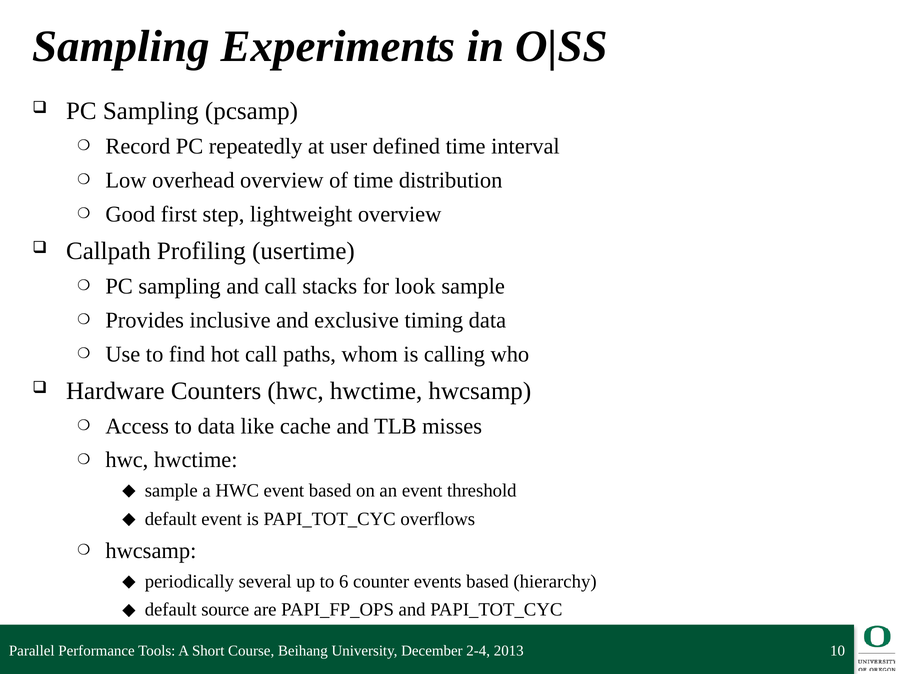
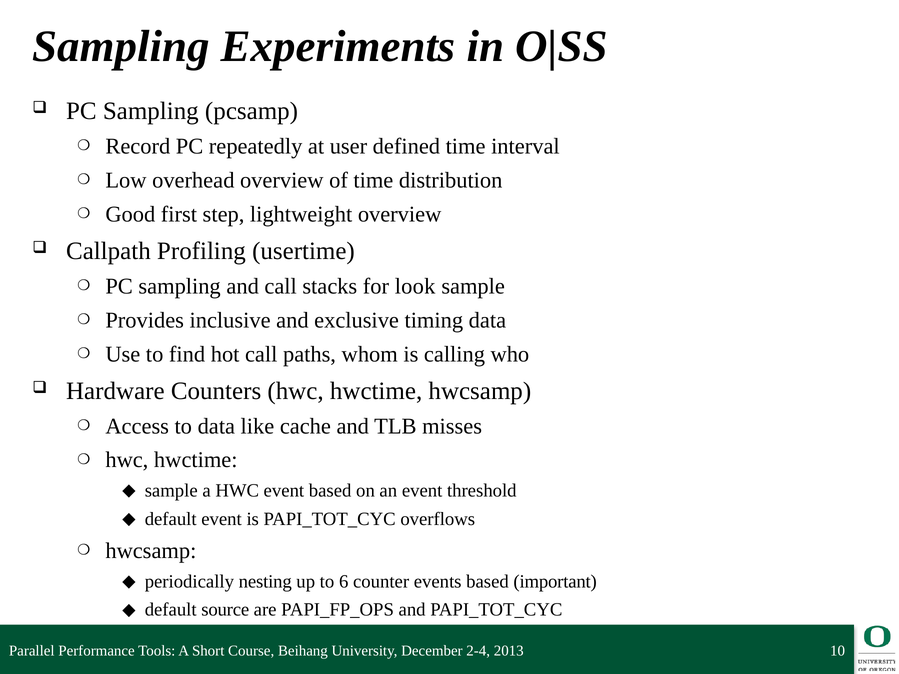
several: several -> nesting
hierarchy: hierarchy -> important
